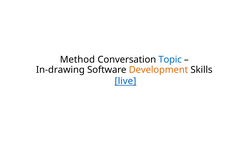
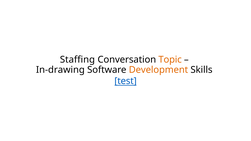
Method: Method -> Staffing
Topic colour: blue -> orange
live: live -> test
